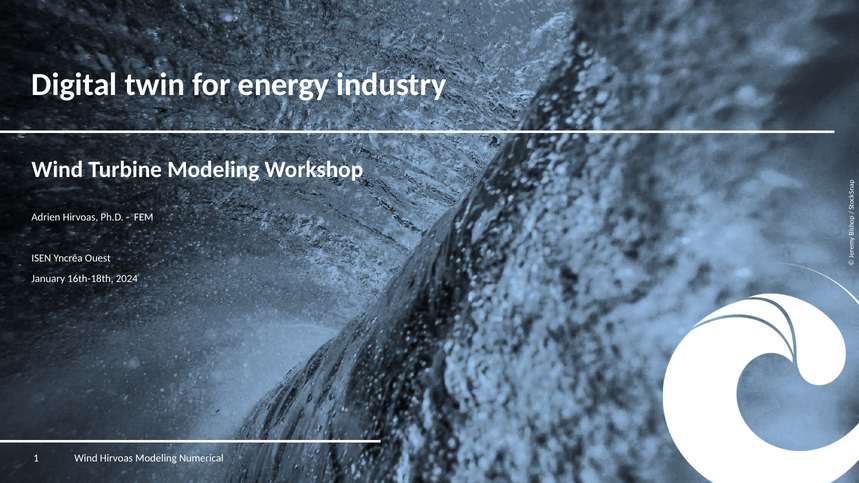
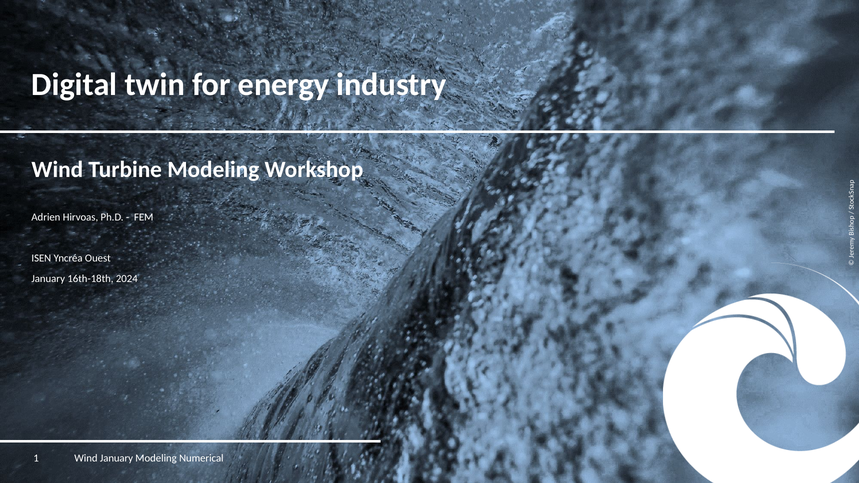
Wind Hirvoas: Hirvoas -> January
